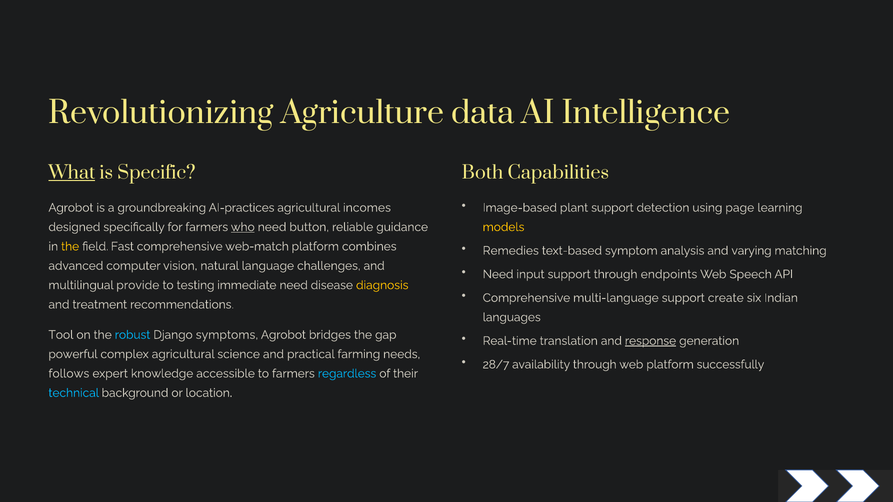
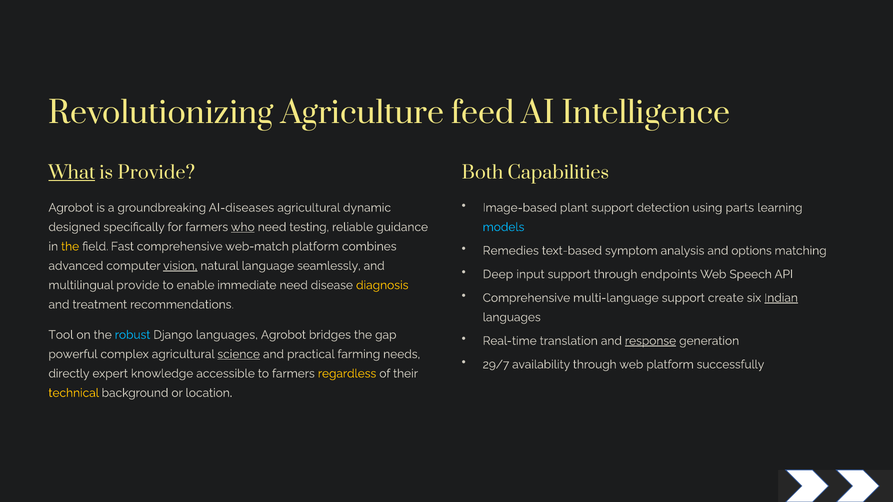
data: data -> feed
is Specific: Specific -> Provide
page: page -> parts
AI-practices: AI-practices -> AI-diseases
incomes: incomes -> dynamic
button: button -> testing
models colour: yellow -> light blue
varying: varying -> options
vision underline: none -> present
challenges: challenges -> seamlessly
Need at (498, 274): Need -> Deep
testing: testing -> enable
Indian underline: none -> present
Django symptoms: symptoms -> languages
science underline: none -> present
28/7: 28/7 -> 29/7
follows: follows -> directly
regardless colour: light blue -> yellow
technical colour: light blue -> yellow
